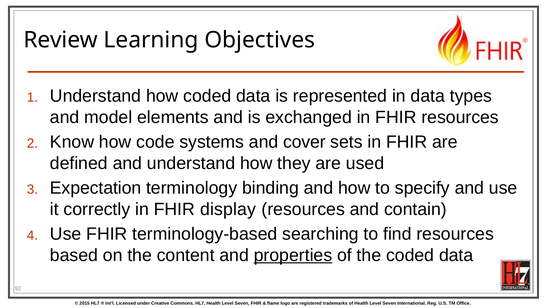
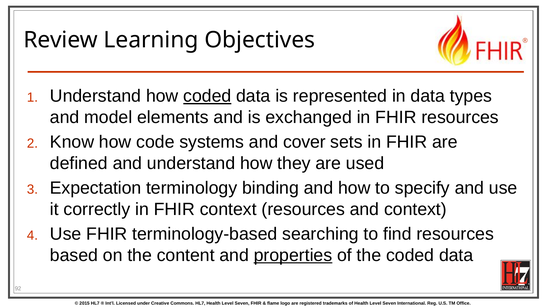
coded at (207, 96) underline: none -> present
FHIR display: display -> context
and contain: contain -> context
